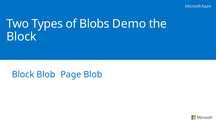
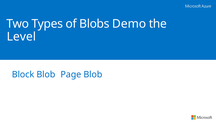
Block at (21, 37): Block -> Level
